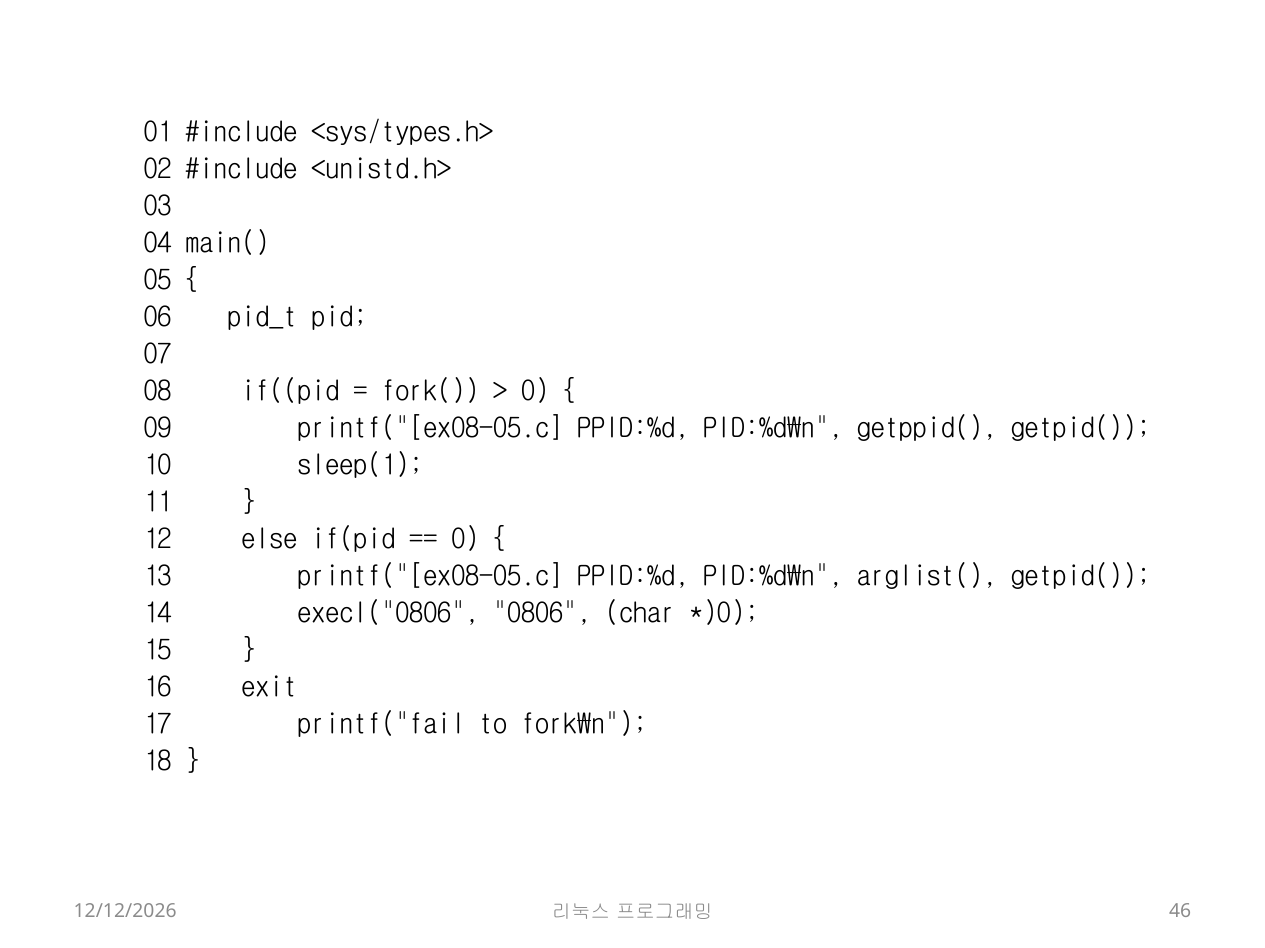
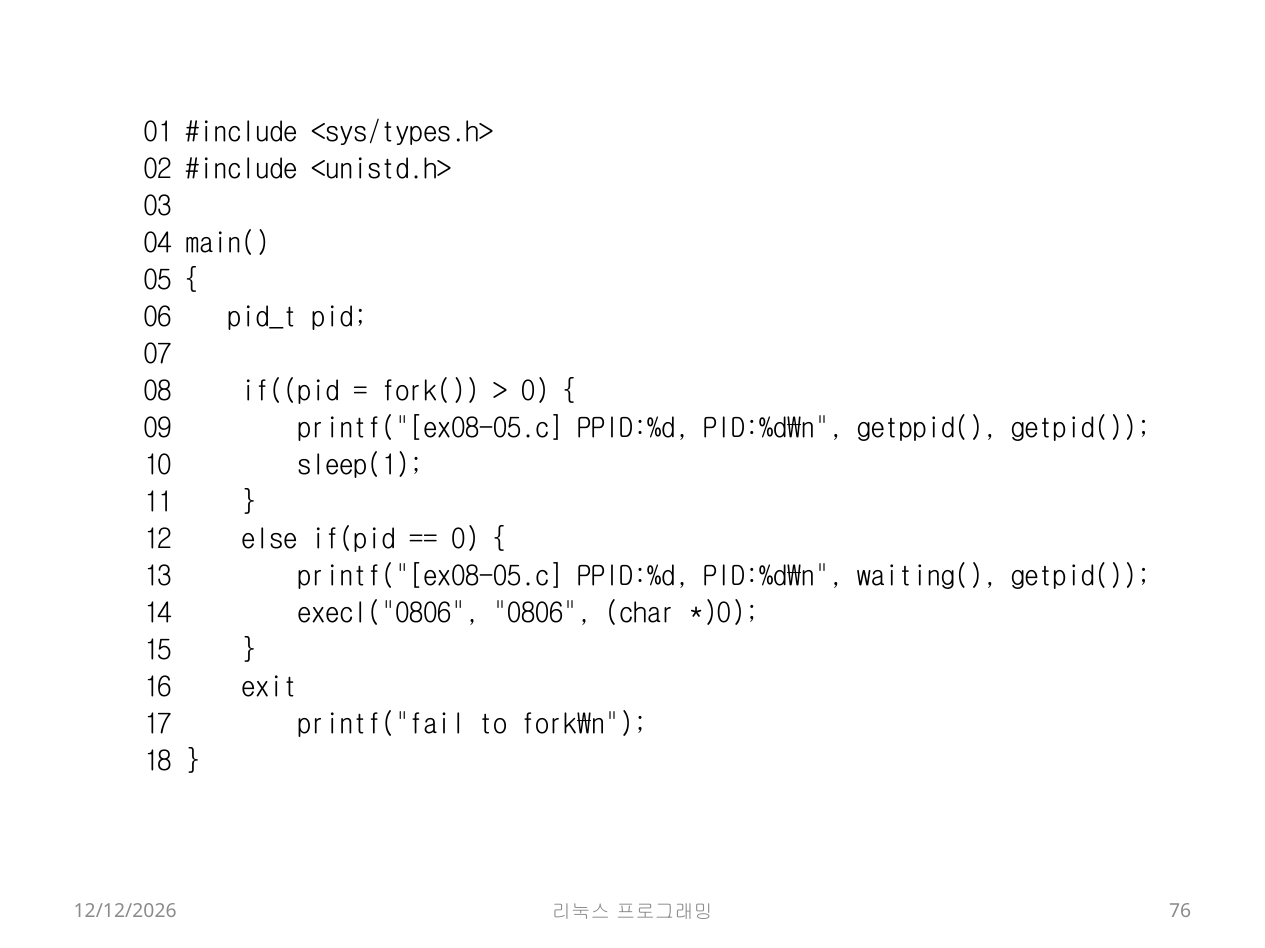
arglist(: arglist( -> waiting(
46: 46 -> 76
